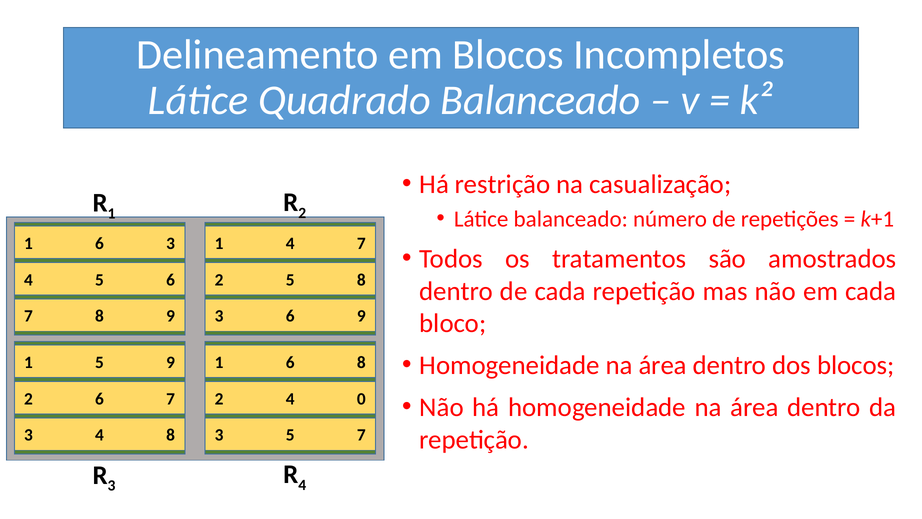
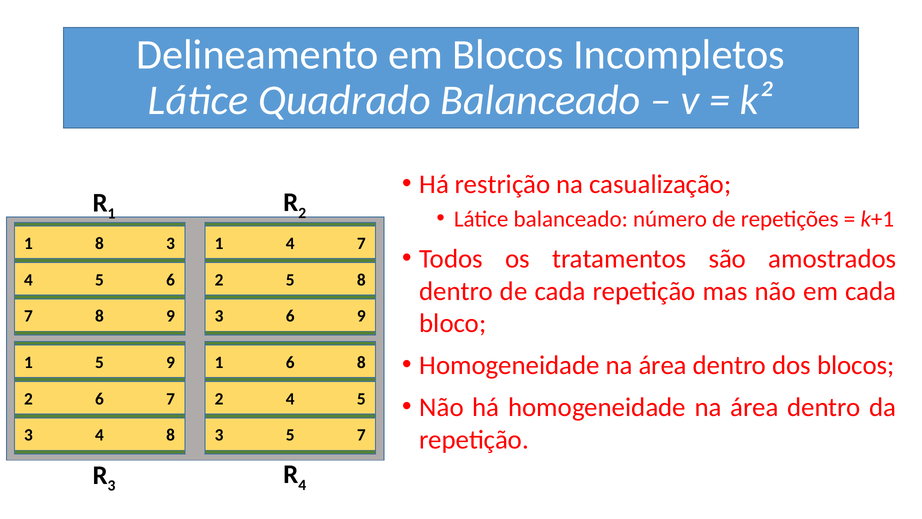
6 at (99, 243): 6 -> 8
2 4 0: 0 -> 5
